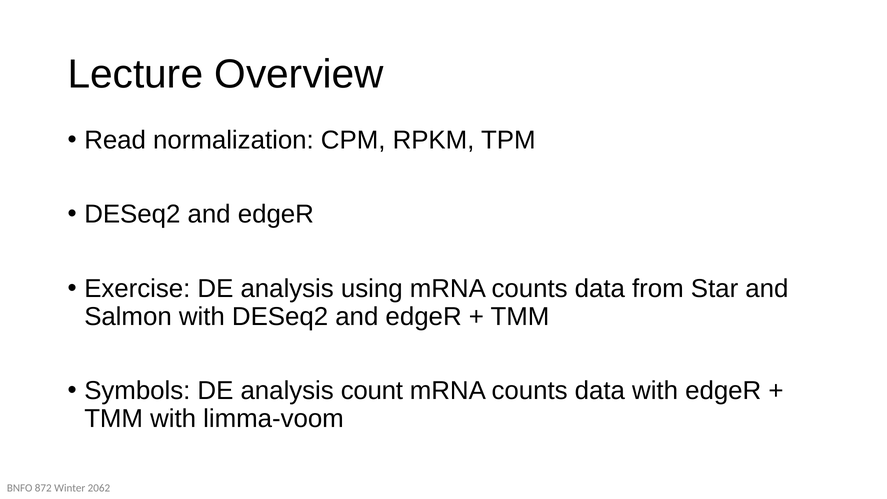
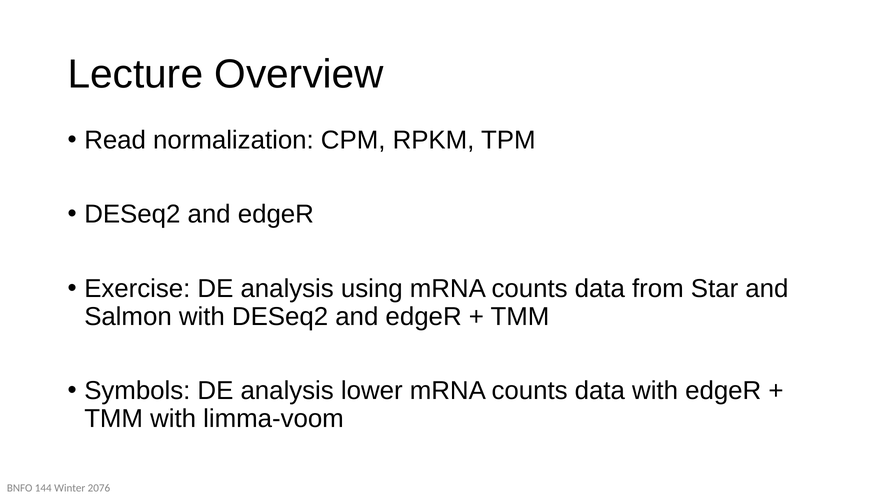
count: count -> lower
872: 872 -> 144
2062: 2062 -> 2076
